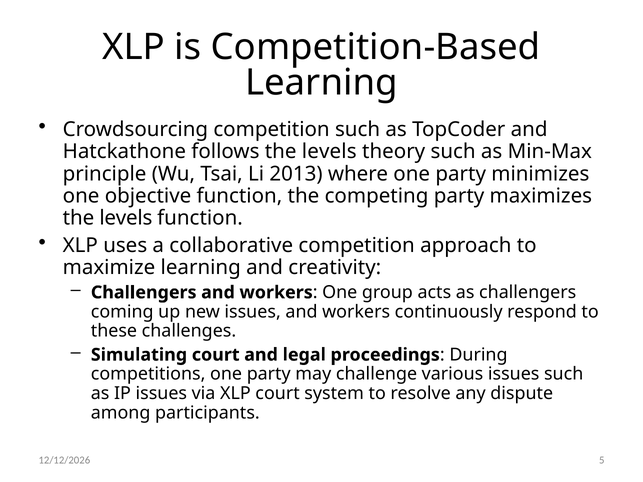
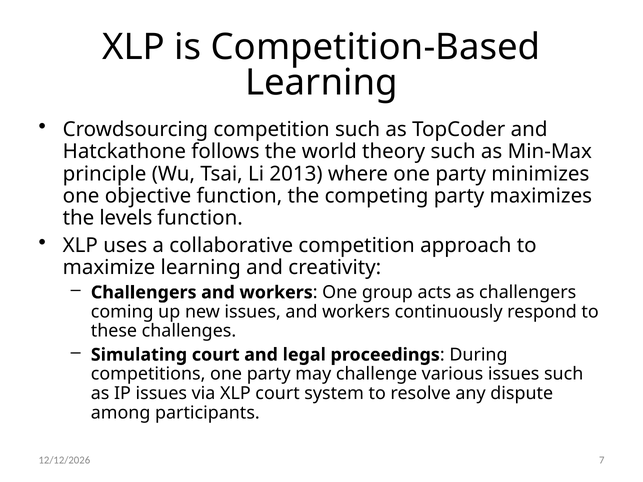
follows the levels: levels -> world
5: 5 -> 7
